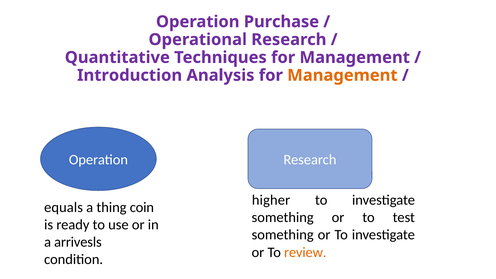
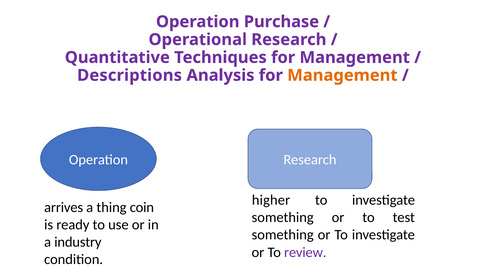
Introduction: Introduction -> Descriptions
equals: equals -> arrives
arrivesls: arrivesls -> industry
review colour: orange -> purple
